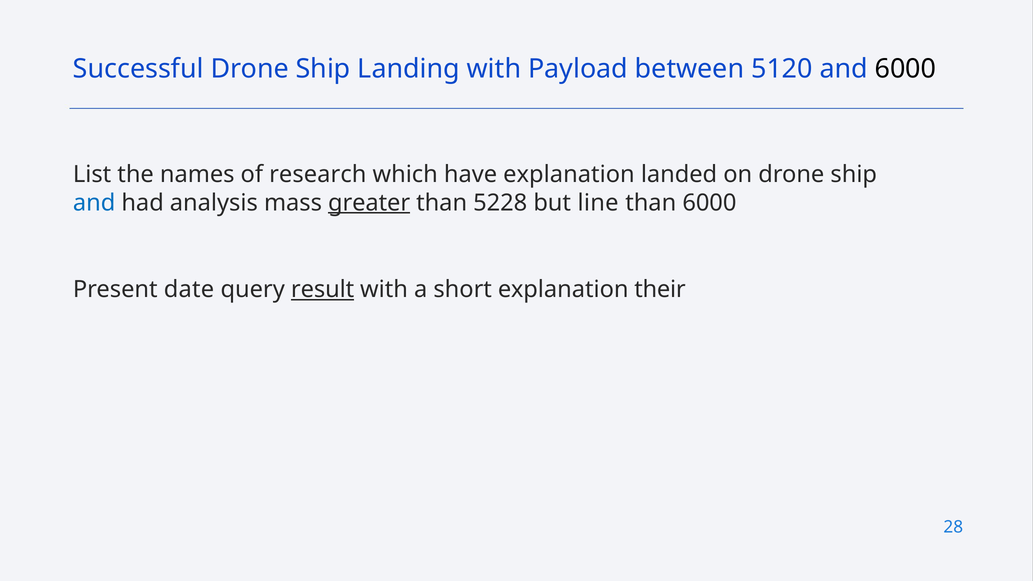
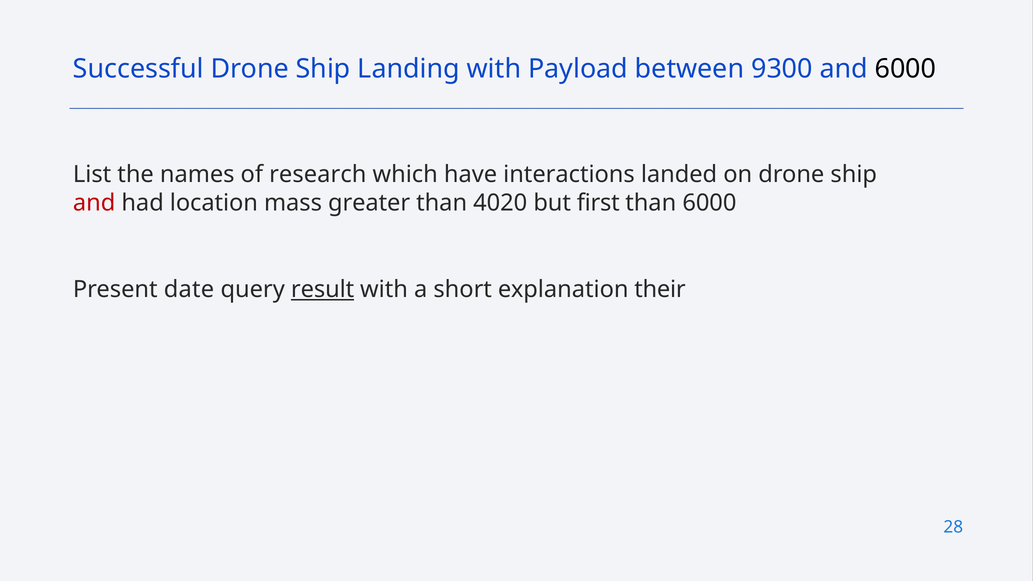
5120: 5120 -> 9300
have explanation: explanation -> interactions
and at (94, 203) colour: blue -> red
analysis: analysis -> location
greater underline: present -> none
5228: 5228 -> 4020
line: line -> first
